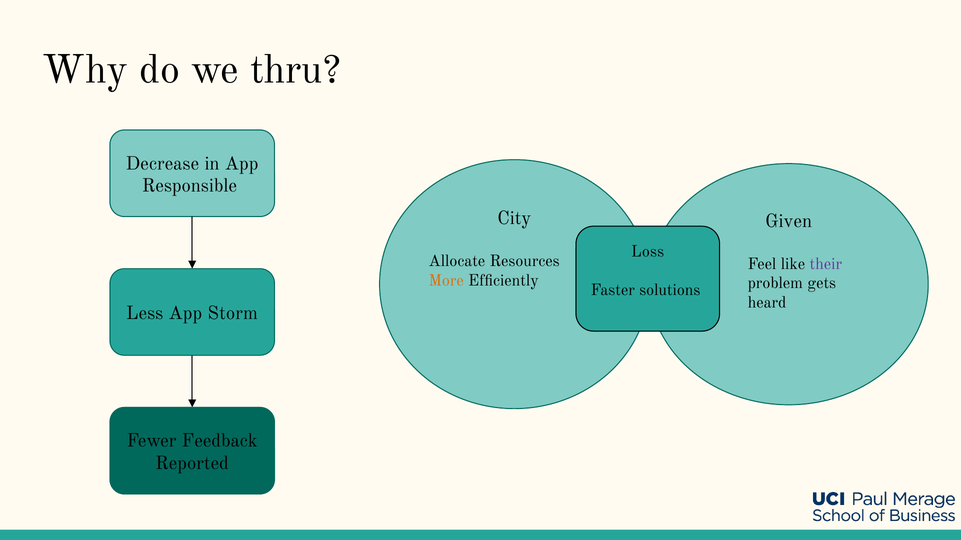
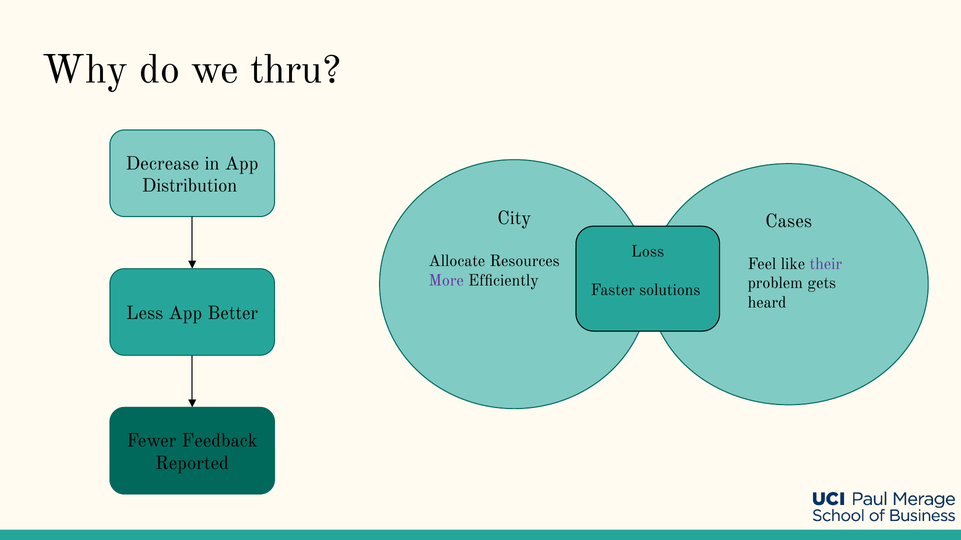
Responsible: Responsible -> Distribution
Given: Given -> Cases
More colour: orange -> purple
Storm: Storm -> Better
